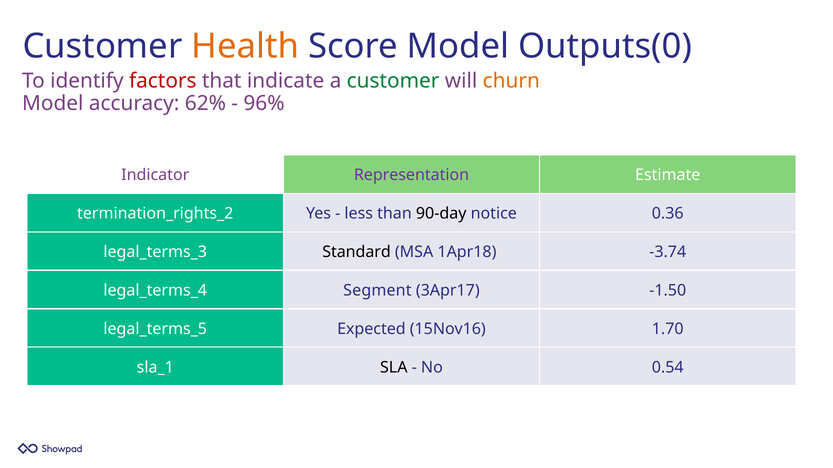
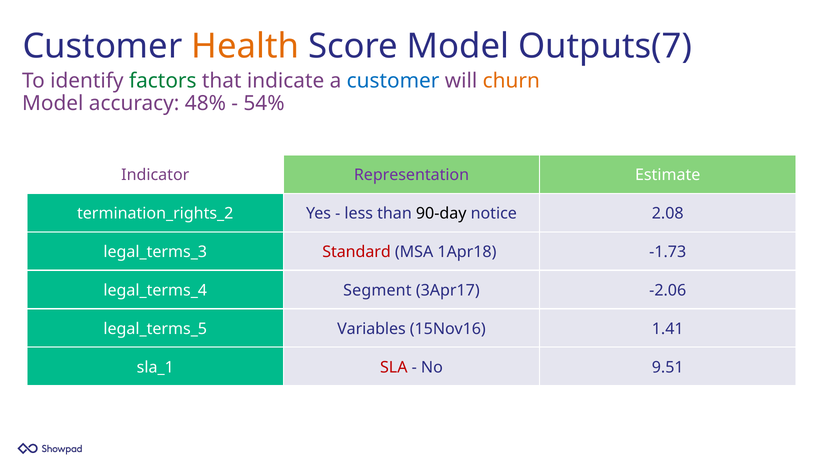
Outputs(0: Outputs(0 -> Outputs(7
factors colour: red -> green
customer at (393, 81) colour: green -> blue
62%: 62% -> 48%
96%: 96% -> 54%
0.36: 0.36 -> 2.08
Standard colour: black -> red
-3.74: -3.74 -> -1.73
-1.50: -1.50 -> -2.06
Expected: Expected -> Variables
1.70: 1.70 -> 1.41
SLA colour: black -> red
0.54: 0.54 -> 9.51
